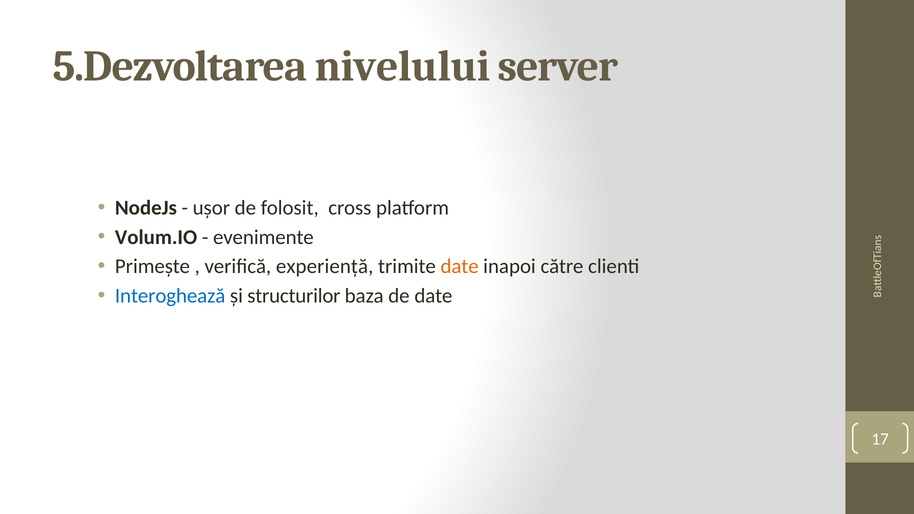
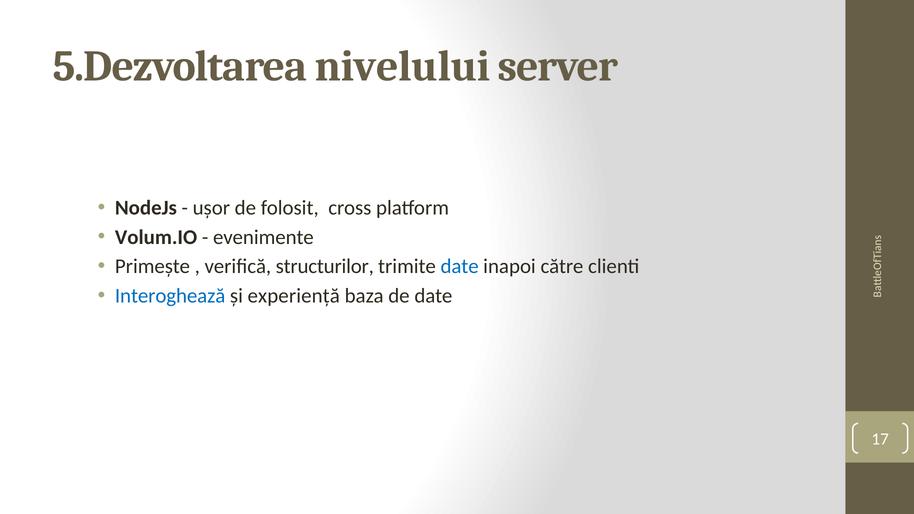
experiență: experiență -> structurilor
date at (460, 267) colour: orange -> blue
structurilor: structurilor -> experiență
